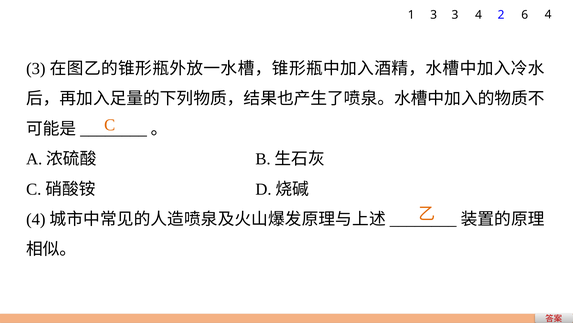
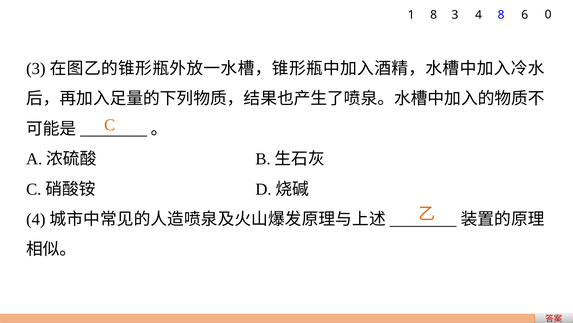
1 3: 3 -> 8
4 2: 2 -> 8
6 4: 4 -> 0
